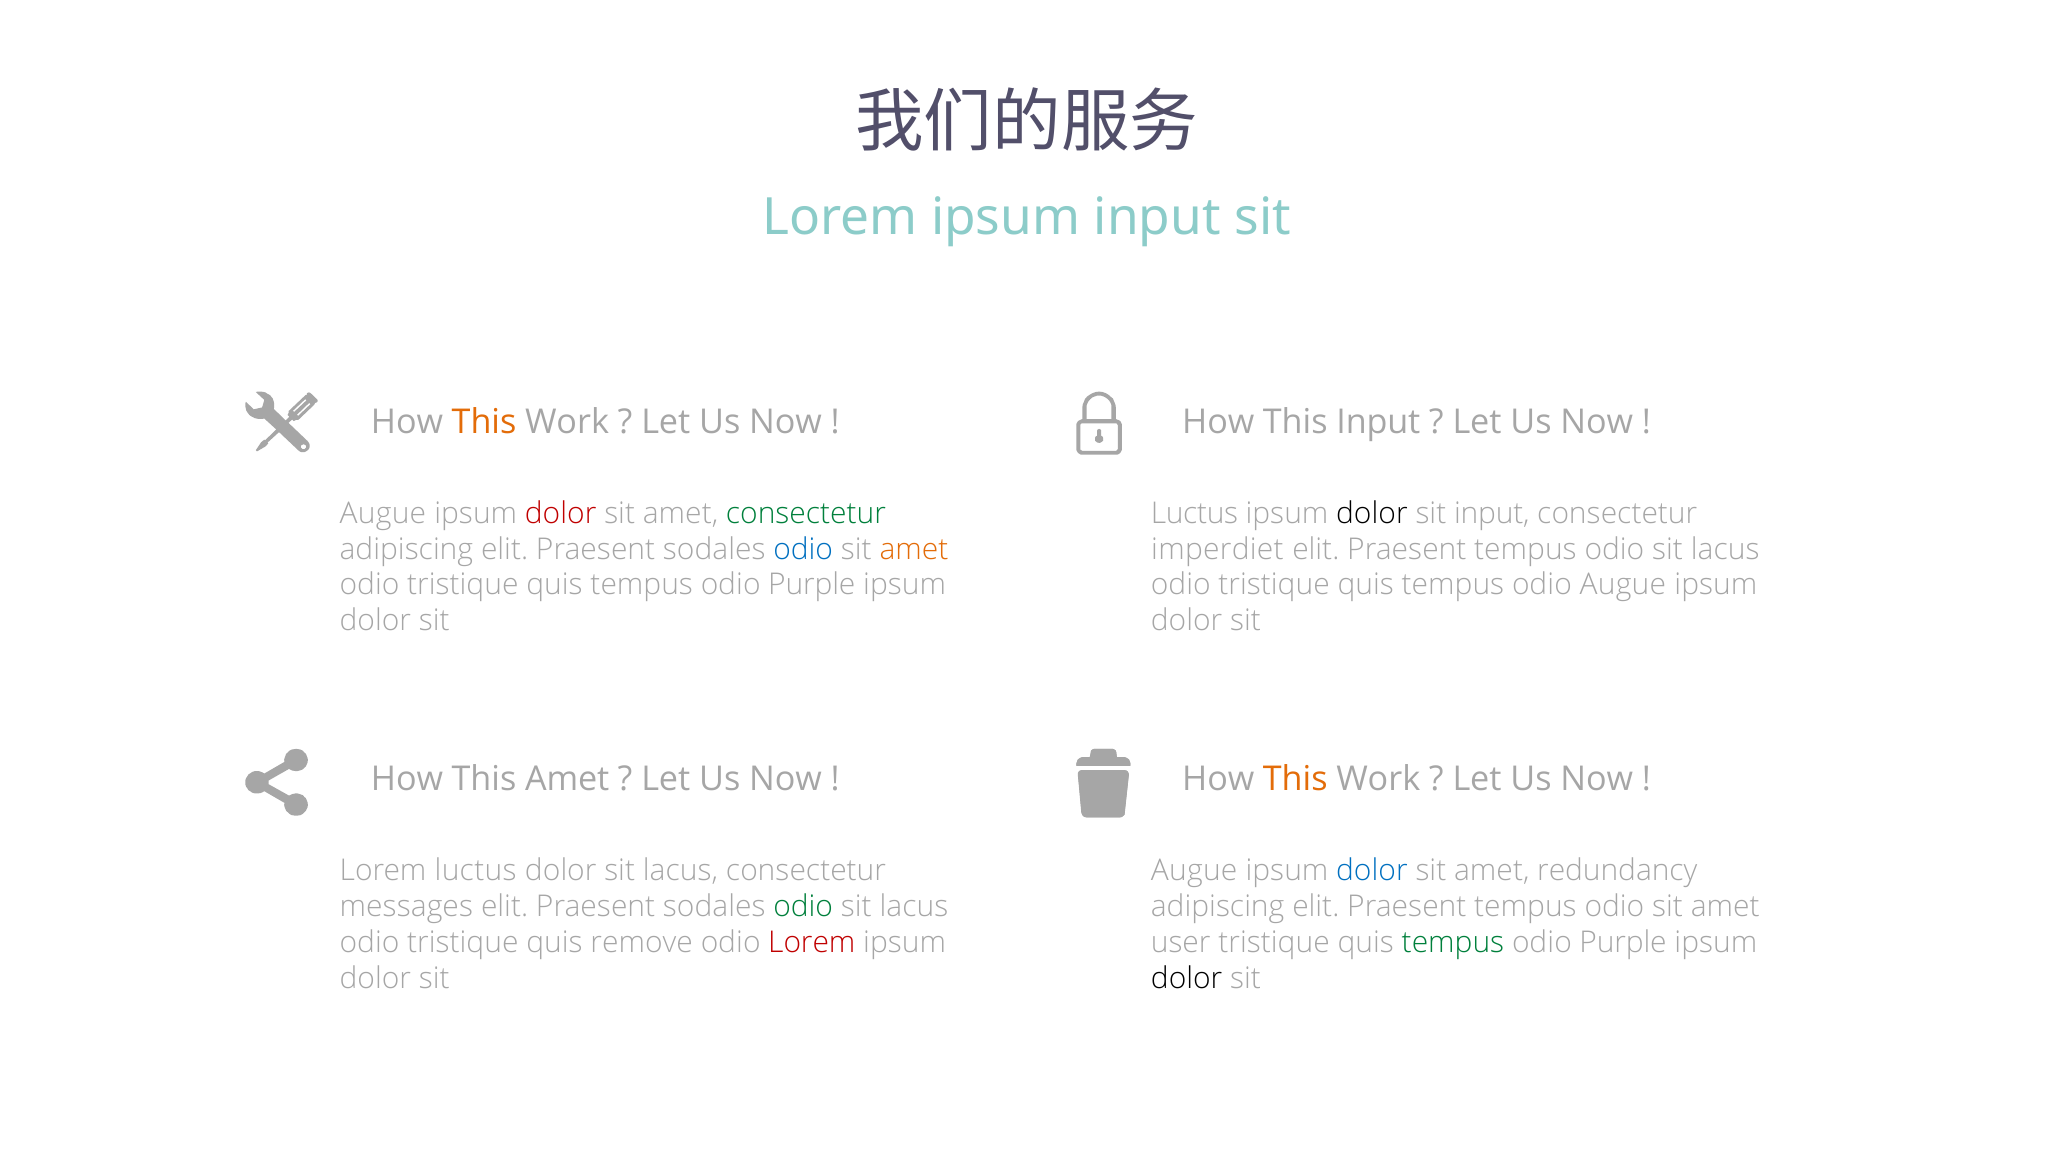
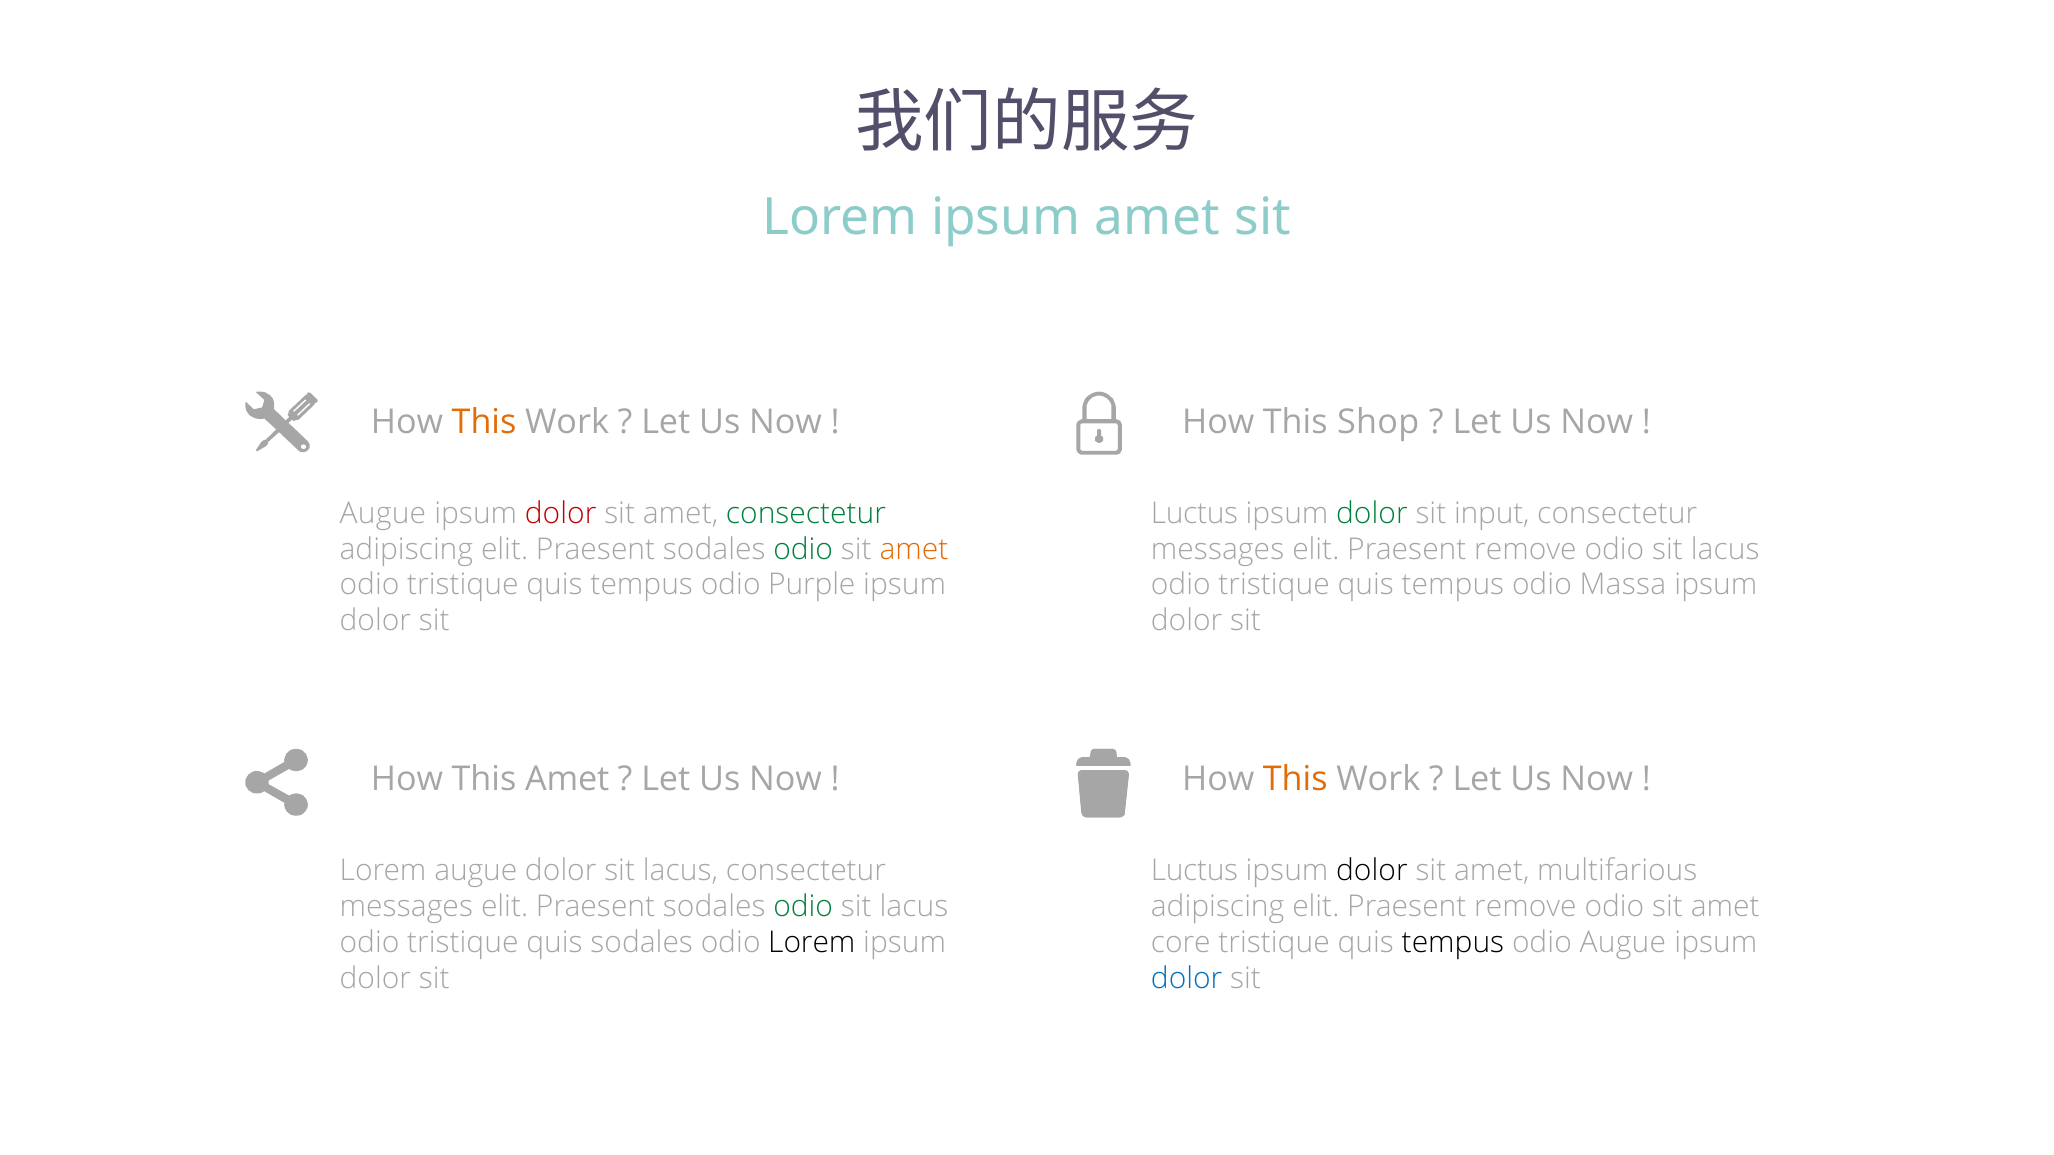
ipsum input: input -> amet
This Input: Input -> Shop
dolor at (1372, 513) colour: black -> green
odio at (803, 549) colour: blue -> green
imperdiet at (1217, 549): imperdiet -> messages
tempus at (1525, 549): tempus -> remove
odio Augue: Augue -> Massa
Lorem luctus: luctus -> augue
Augue at (1194, 871): Augue -> Luctus
dolor at (1372, 871) colour: blue -> black
redundancy: redundancy -> multifarious
adipiscing elit Praesent tempus: tempus -> remove
quis remove: remove -> sodales
Lorem at (812, 943) colour: red -> black
user: user -> core
tempus at (1453, 943) colour: green -> black
Purple at (1623, 943): Purple -> Augue
dolor at (1187, 979) colour: black -> blue
